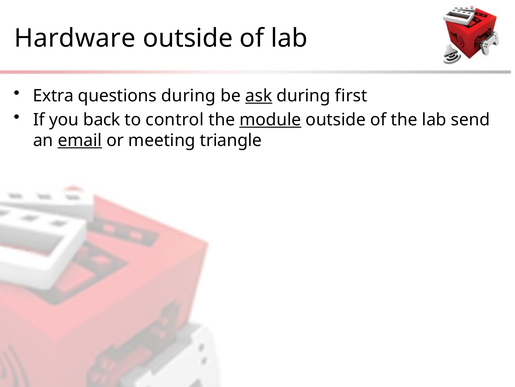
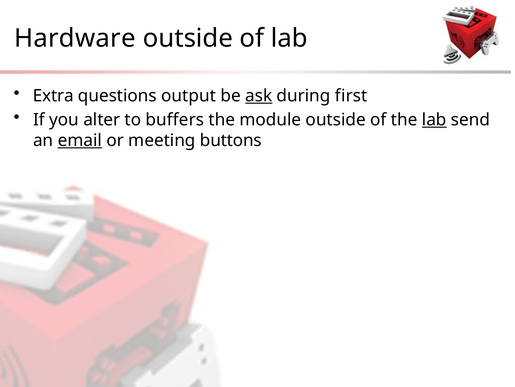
questions during: during -> output
back: back -> alter
control: control -> buffers
module underline: present -> none
lab at (434, 120) underline: none -> present
triangle: triangle -> buttons
